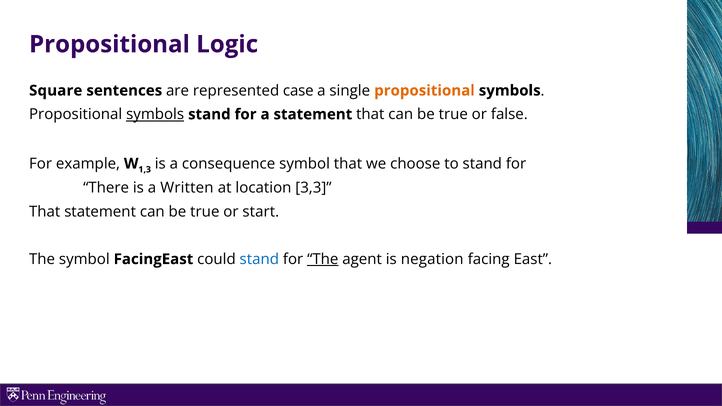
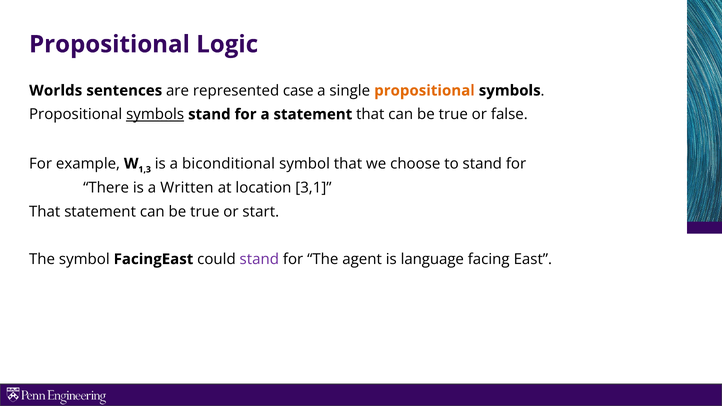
Square: Square -> Worlds
consequence: consequence -> biconditional
3,3: 3,3 -> 3,1
stand at (259, 259) colour: blue -> purple
The at (323, 259) underline: present -> none
negation: negation -> language
